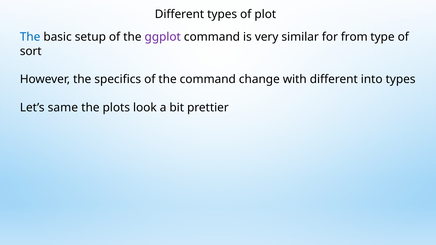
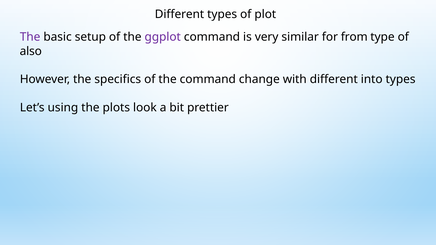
The at (30, 37) colour: blue -> purple
sort: sort -> also
same: same -> using
